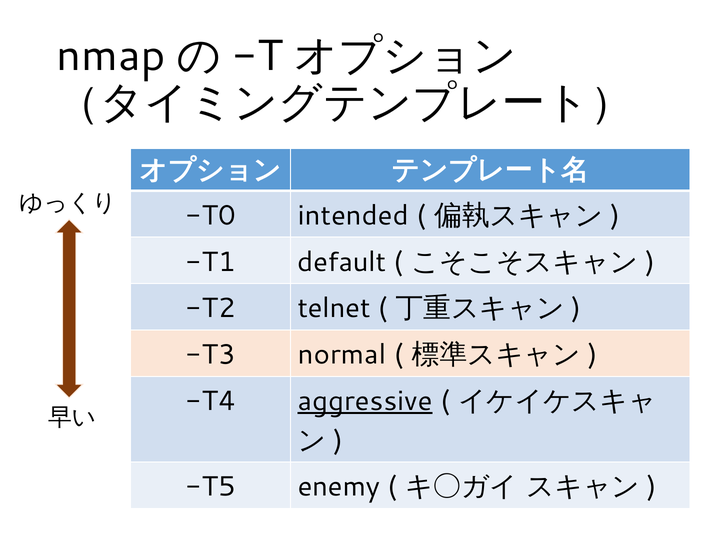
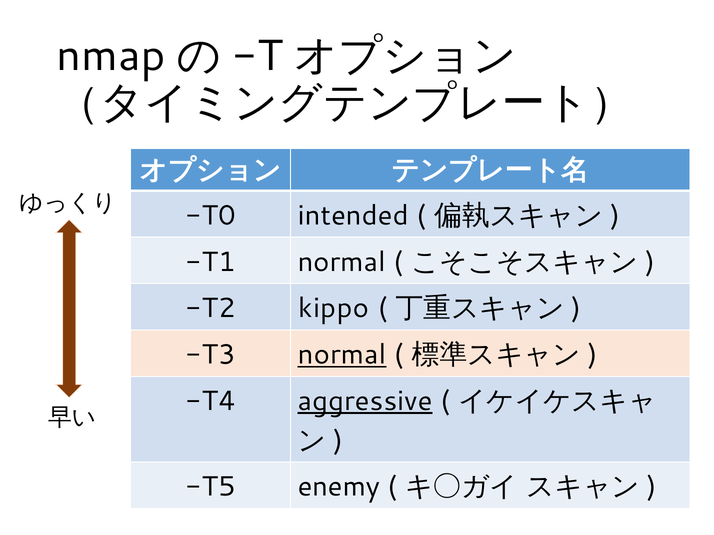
T1 default: default -> normal
telnet: telnet -> kippo
normal at (342, 355) underline: none -> present
